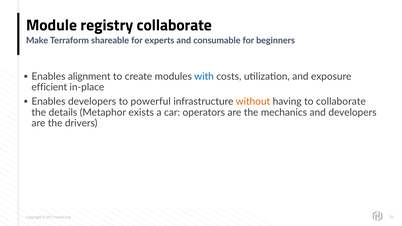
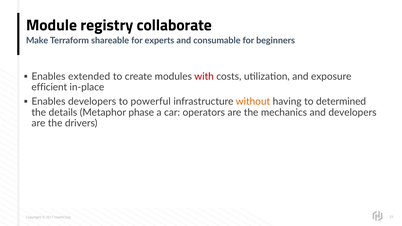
alignment: alignment -> extended
with colour: blue -> red
to collaborate: collaborate -> determined
exists: exists -> phase
